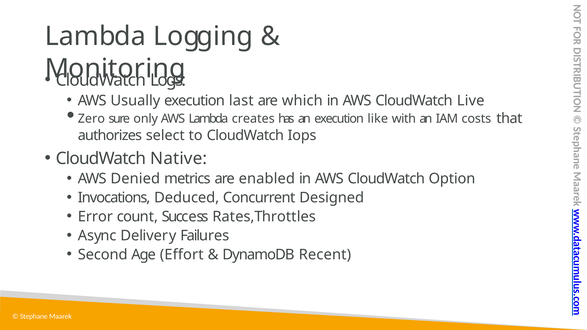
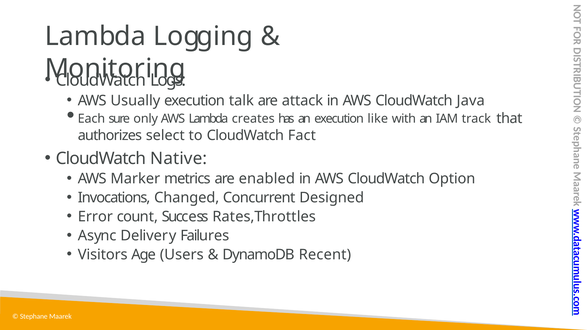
last: last -> talk
which: which -> attack
Live: Live -> Java
Zero: Zero -> Each
costs: costs -> track
Iops: Iops -> Fact
Denied: Denied -> Marker
Deduced: Deduced -> Changed
Second: Second -> Visitors
Effort: Effort -> Users
